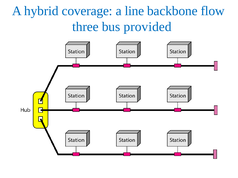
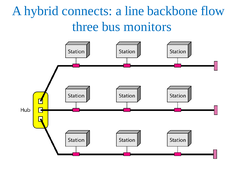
coverage: coverage -> connects
provided: provided -> monitors
